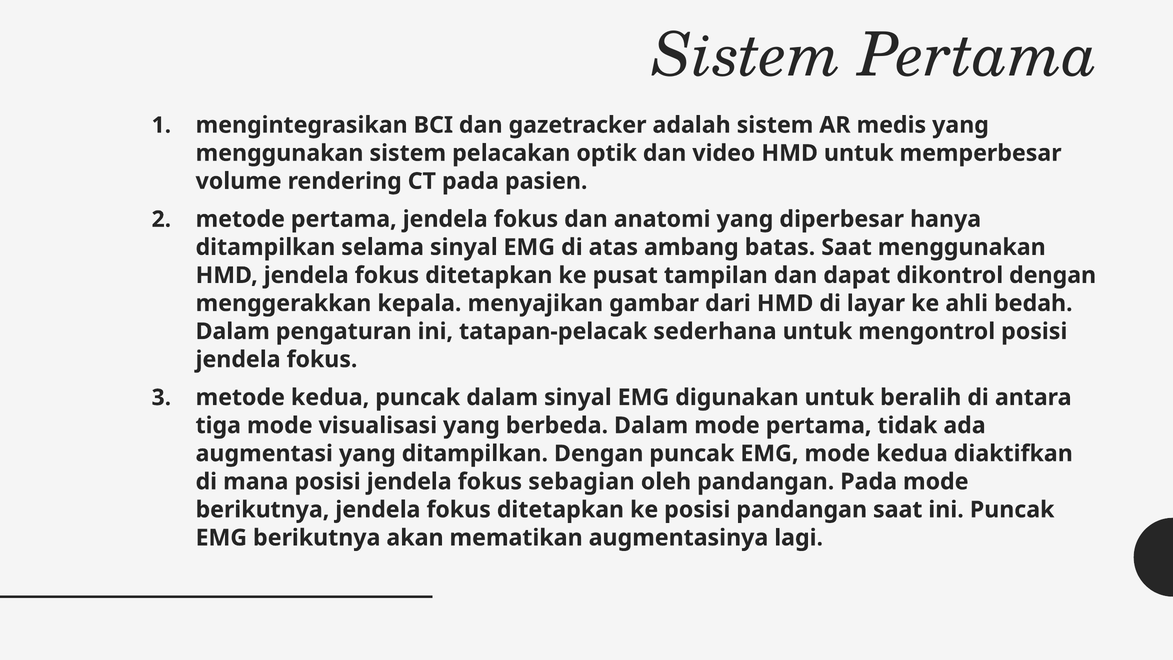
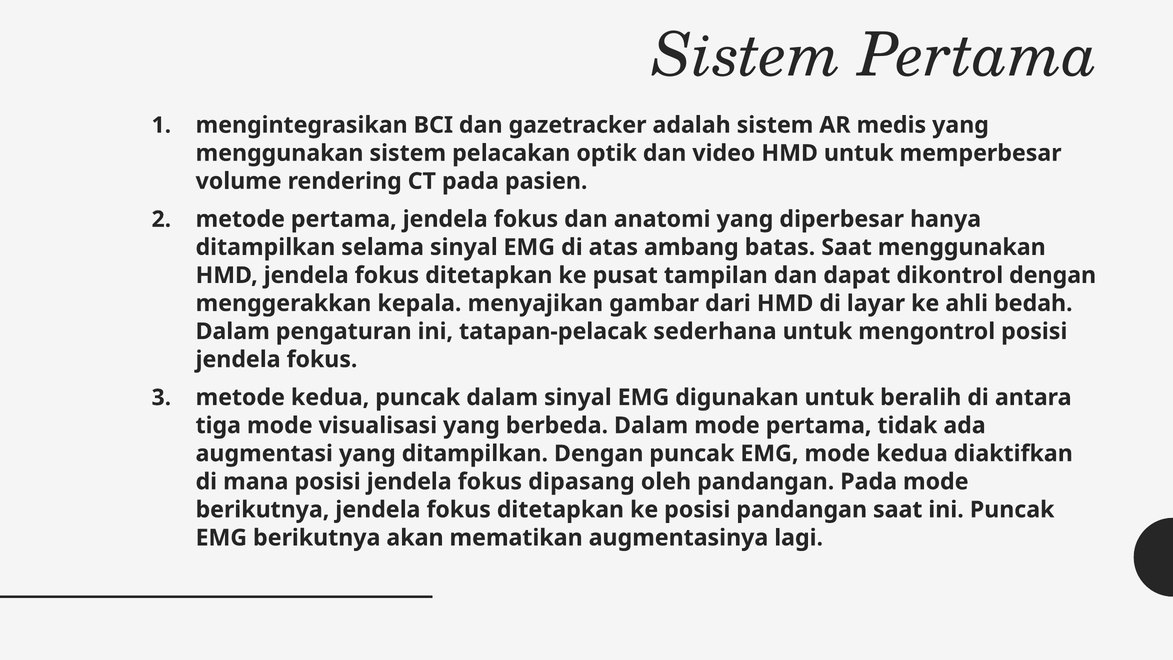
sebagian: sebagian -> dipasang
